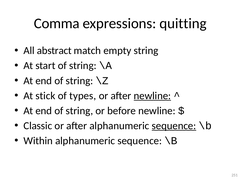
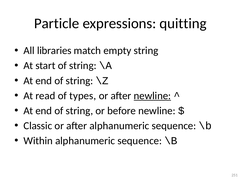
Comma: Comma -> Particle
abstract: abstract -> libraries
stick: stick -> read
sequence at (174, 126) underline: present -> none
